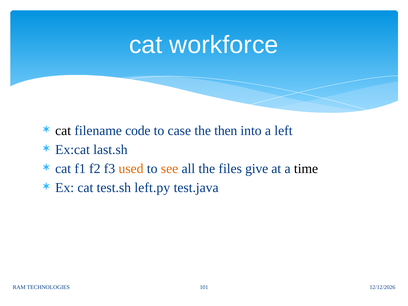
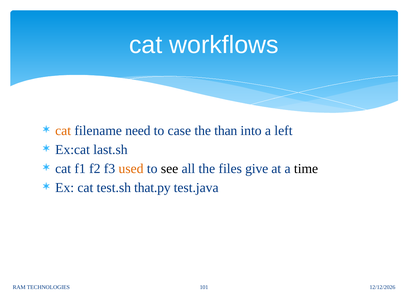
workforce: workforce -> workflows
cat at (63, 131) colour: black -> orange
code: code -> need
then: then -> than
see colour: orange -> black
left.py: left.py -> that.py
